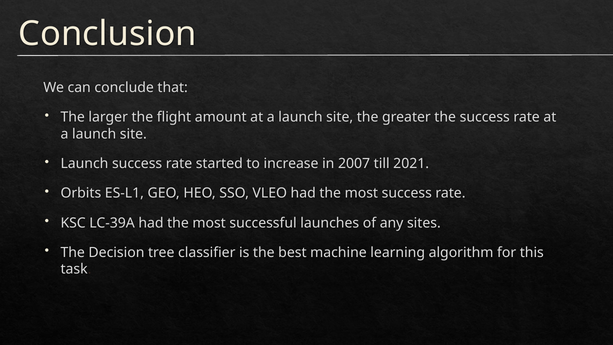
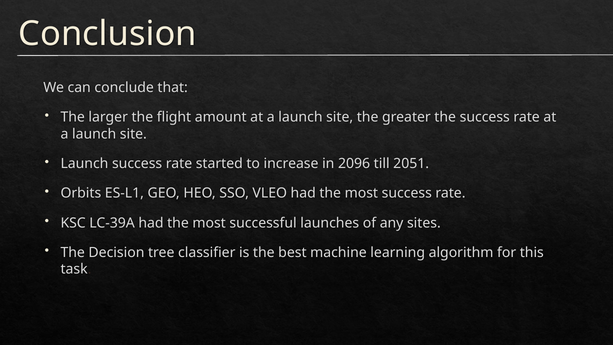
2007: 2007 -> 2096
2021: 2021 -> 2051
